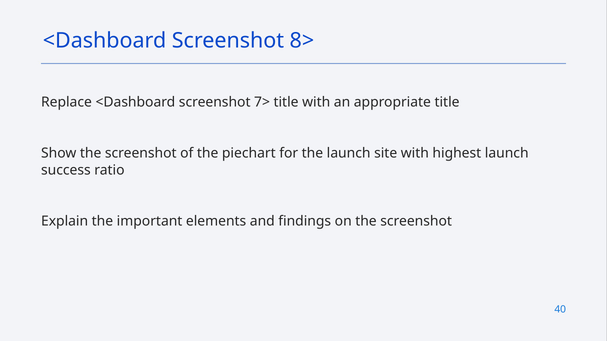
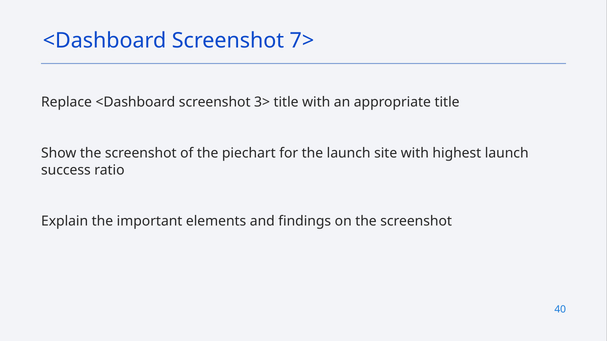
8>: 8> -> 7>
7>: 7> -> 3>
